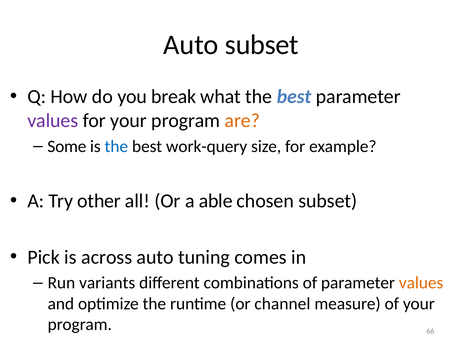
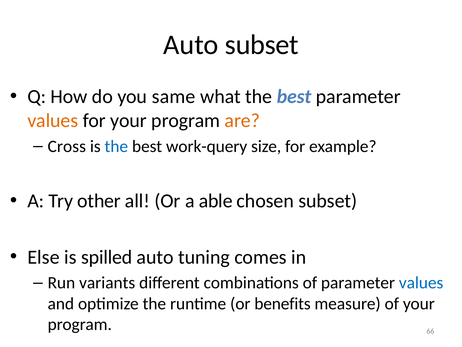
break: break -> same
values at (53, 120) colour: purple -> orange
Some: Some -> Cross
Pick: Pick -> Else
across: across -> spilled
values at (421, 283) colour: orange -> blue
channel: channel -> benefits
